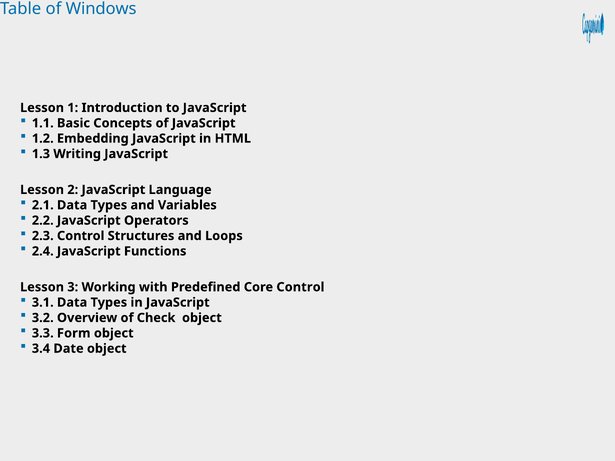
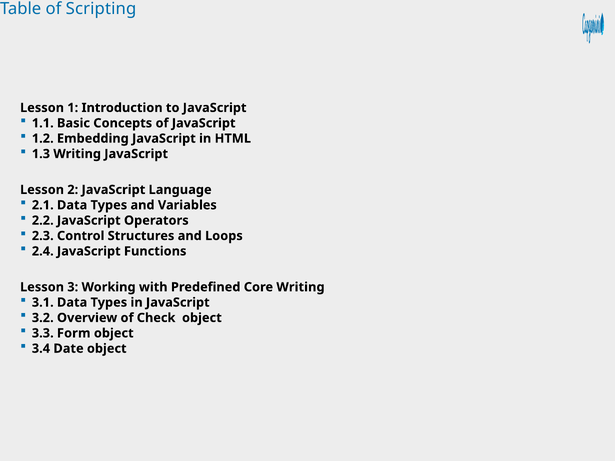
Windows: Windows -> Scripting
Core Control: Control -> Writing
